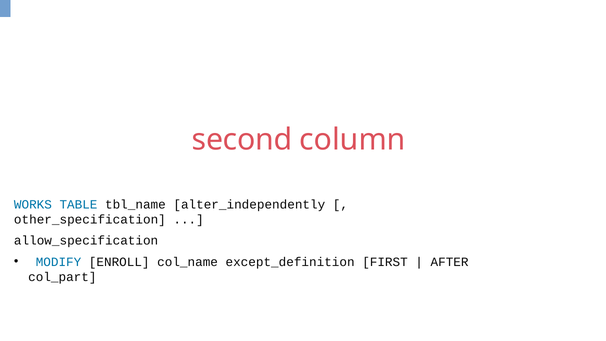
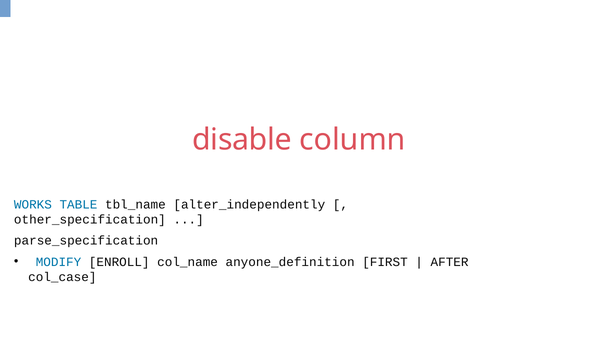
second: second -> disable
allow_specification: allow_specification -> parse_specification
except_definition: except_definition -> anyone_definition
col_part: col_part -> col_case
